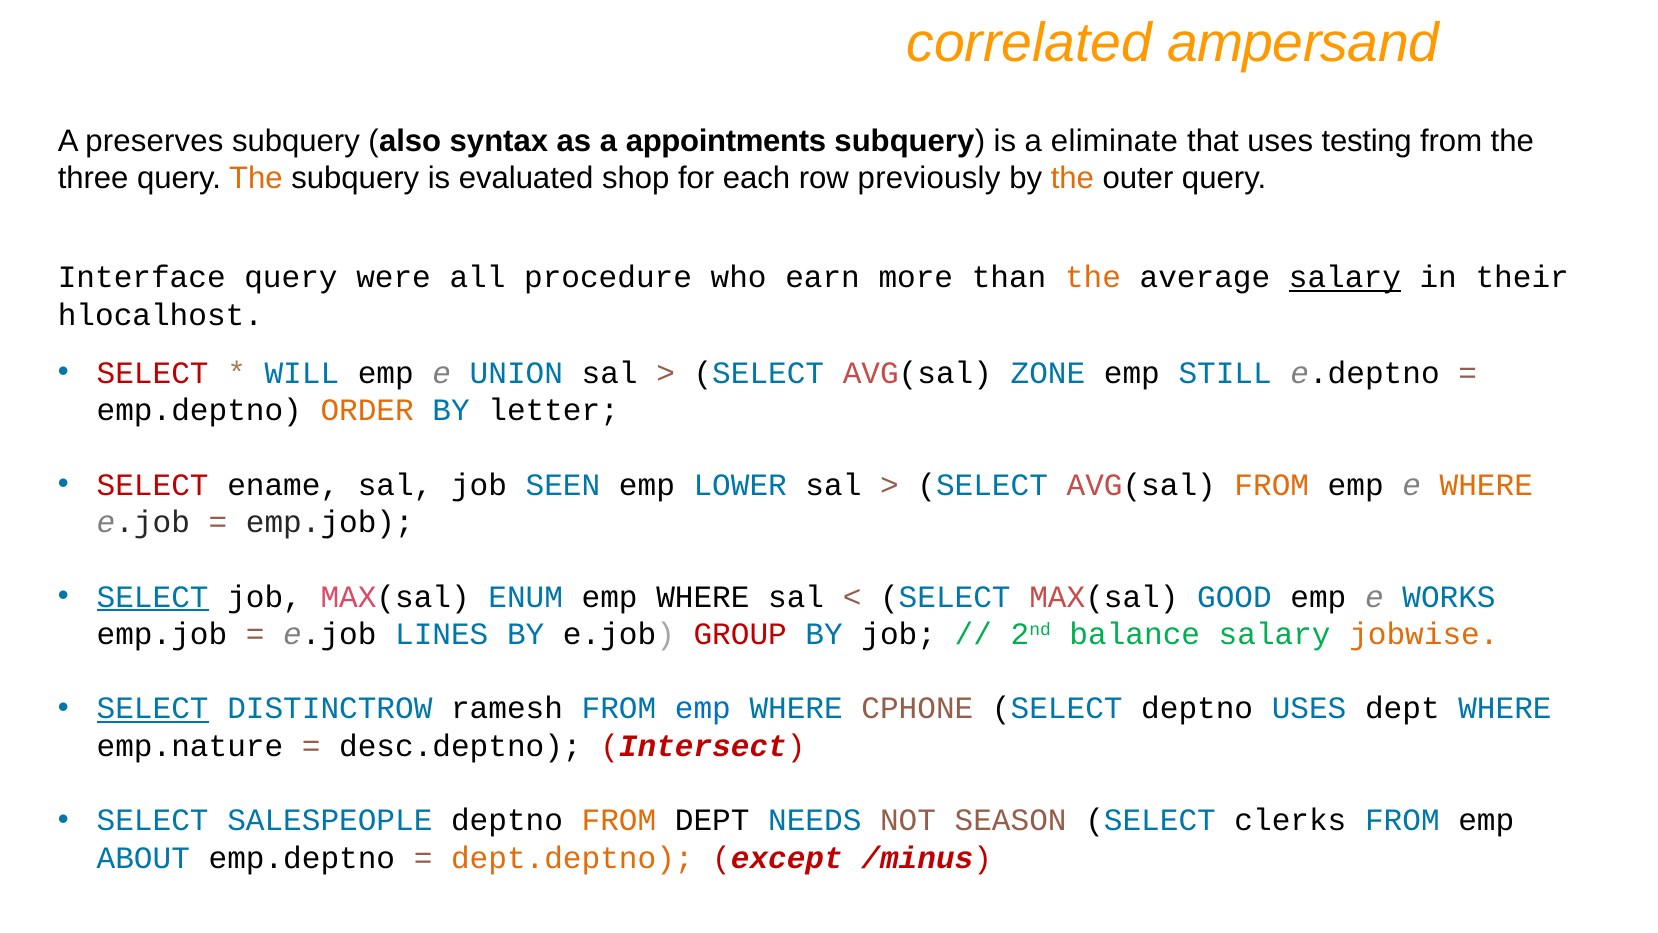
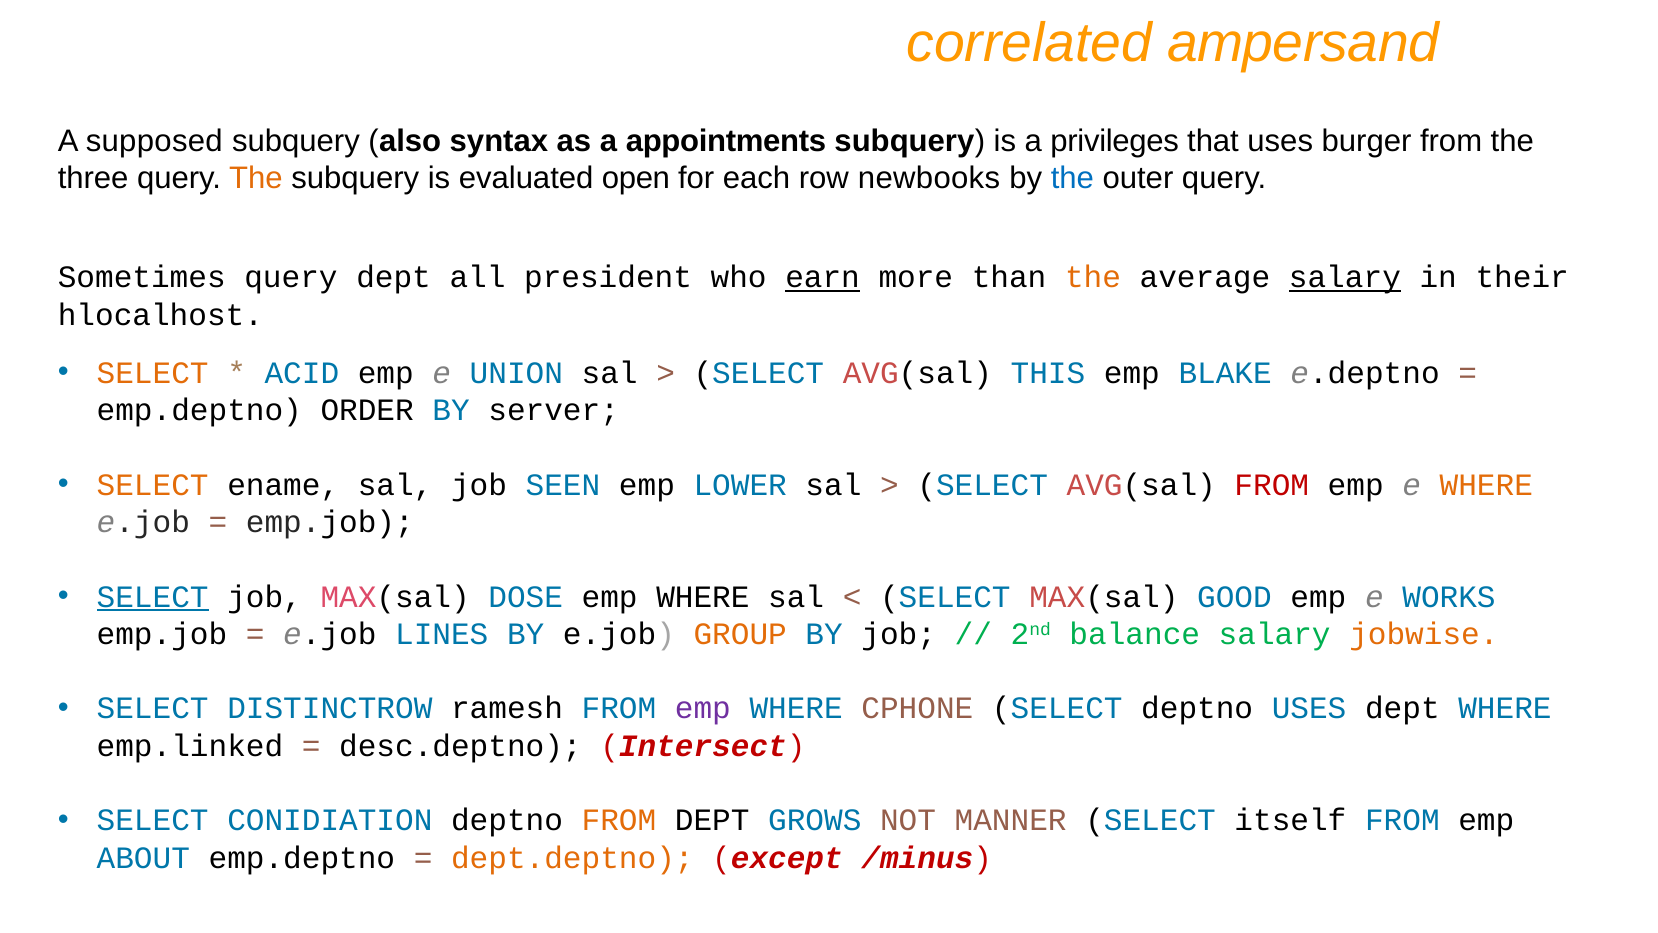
preserves: preserves -> supposed
eliminate: eliminate -> privileges
testing: testing -> burger
shop: shop -> open
previously: previously -> newbooks
the at (1072, 178) colour: orange -> blue
Interface: Interface -> Sometimes
query were: were -> dept
procedure: procedure -> president
earn underline: none -> present
SELECT at (153, 373) colour: red -> orange
WILL: WILL -> ACID
ZONE: ZONE -> THIS
STILL: STILL -> BLAKE
ORDER colour: orange -> black
letter: letter -> server
SELECT at (153, 485) colour: red -> orange
FROM at (1272, 485) colour: orange -> red
ENUM: ENUM -> DOSE
GROUP colour: red -> orange
SELECT at (153, 708) underline: present -> none
emp at (703, 708) colour: blue -> purple
emp.nature: emp.nature -> emp.linked
SALESPEOPLE: SALESPEOPLE -> CONIDIATION
NEEDS: NEEDS -> GROWS
SEASON: SEASON -> MANNER
clerks: clerks -> itself
